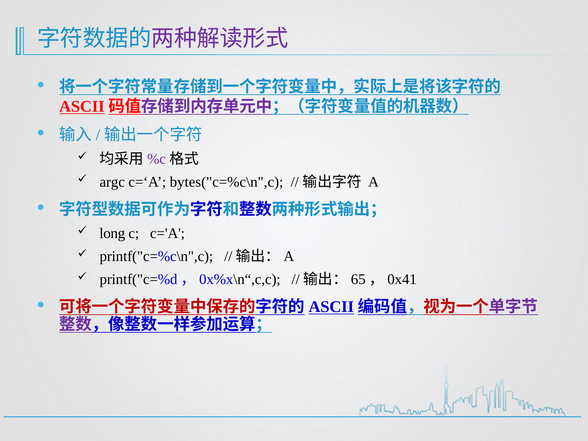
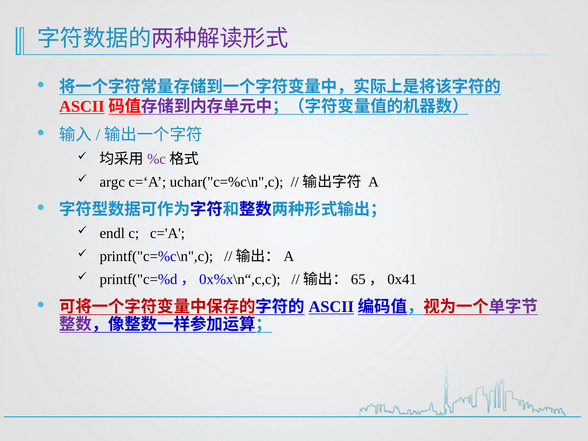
bytes("c=%c\n",c: bytes("c=%c\n",c -> uchar("c=%c\n",c
long: long -> endl
